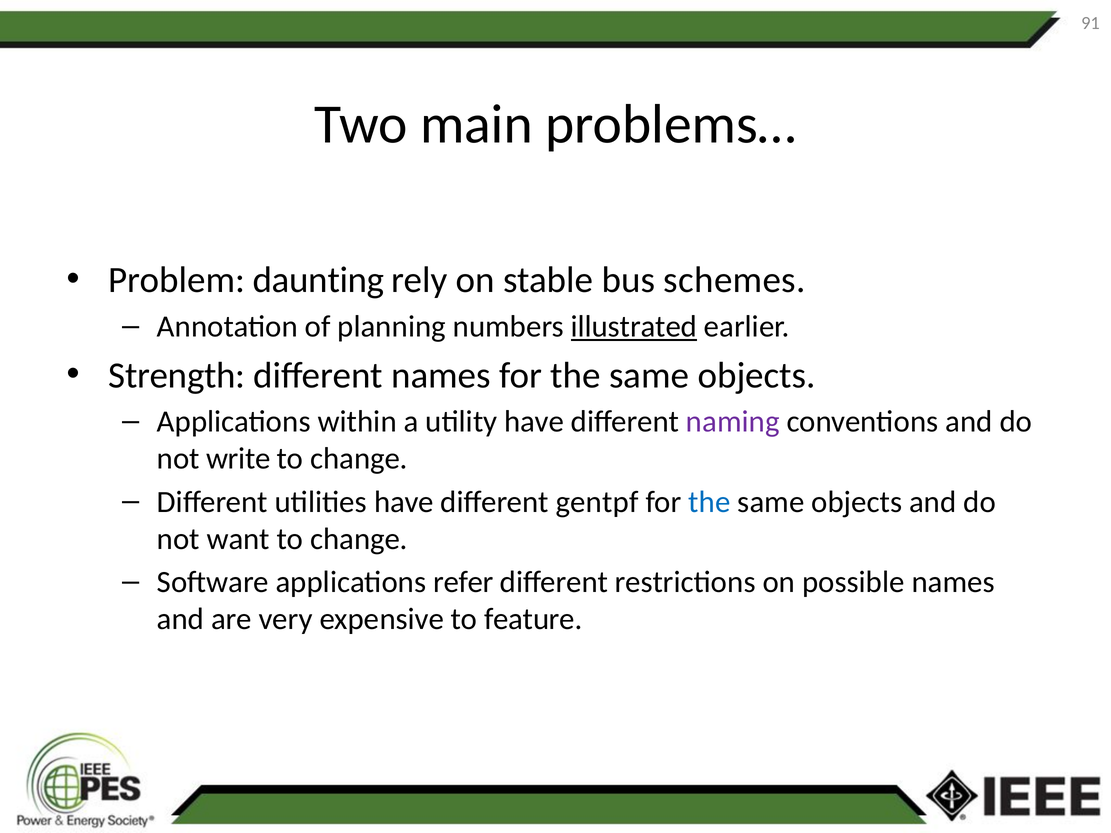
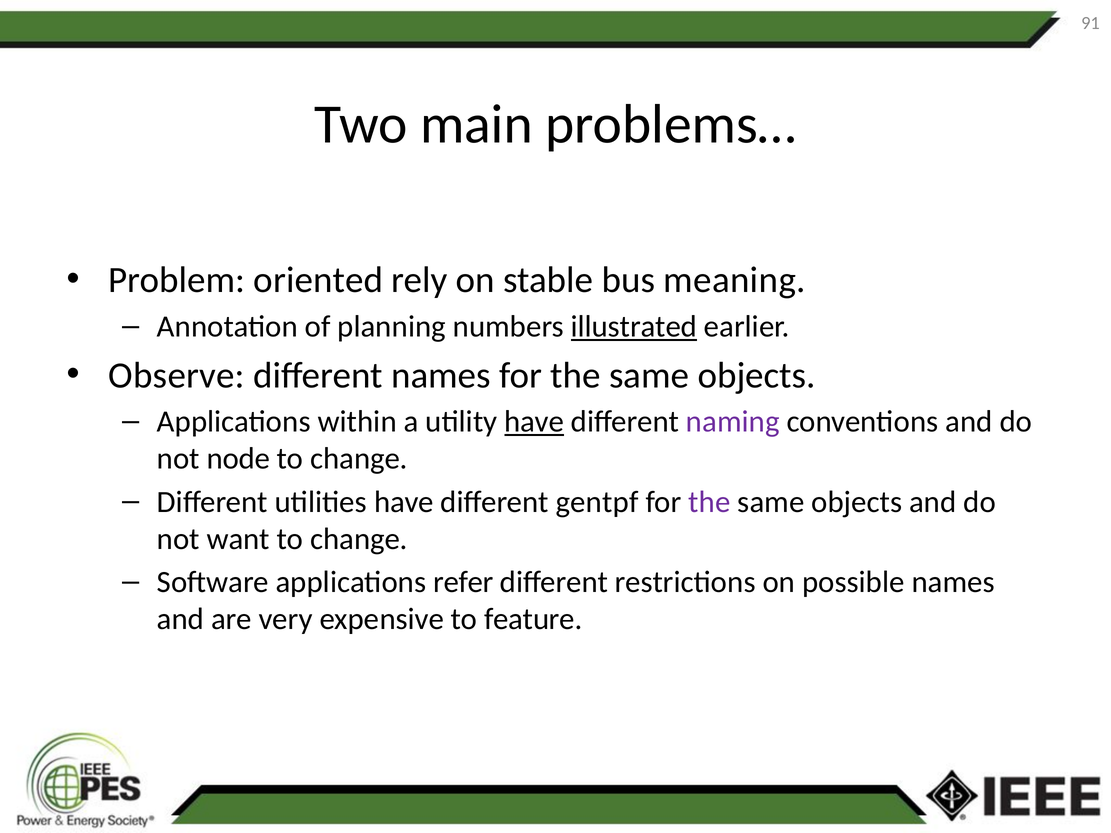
daunting: daunting -> oriented
schemes: schemes -> meaning
Strength: Strength -> Observe
have at (534, 422) underline: none -> present
write: write -> node
the at (709, 502) colour: blue -> purple
